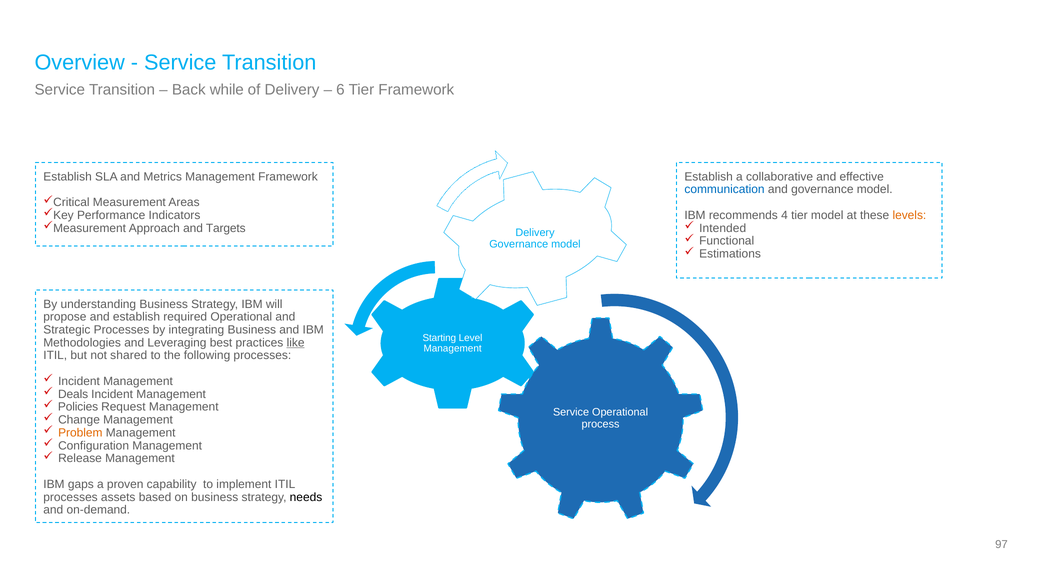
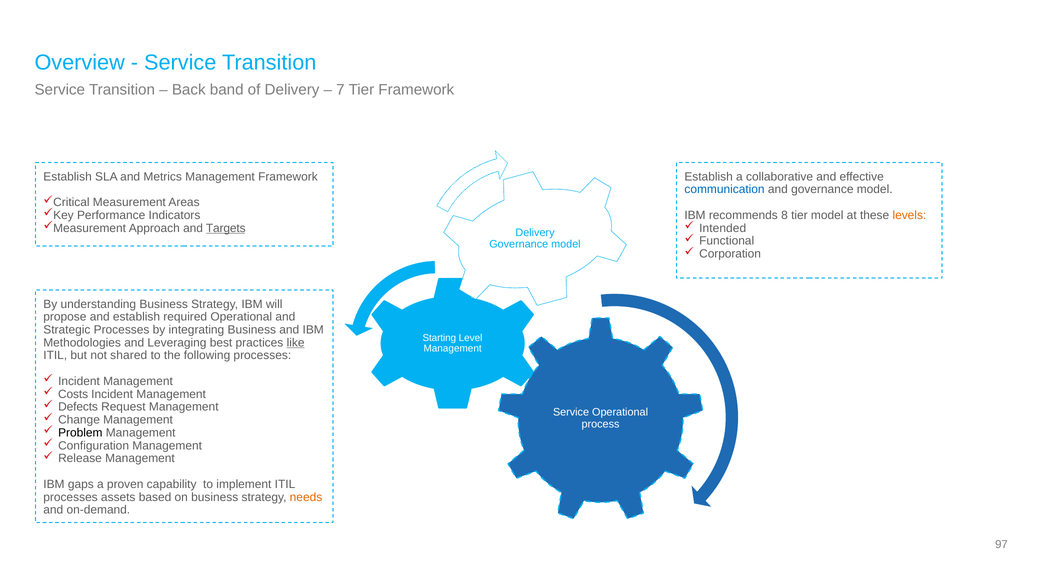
while: while -> band
6: 6 -> 7
4: 4 -> 8
Targets underline: none -> present
Estimations: Estimations -> Corporation
Deals: Deals -> Costs
Policies: Policies -> Defects
Problem colour: orange -> black
needs colour: black -> orange
